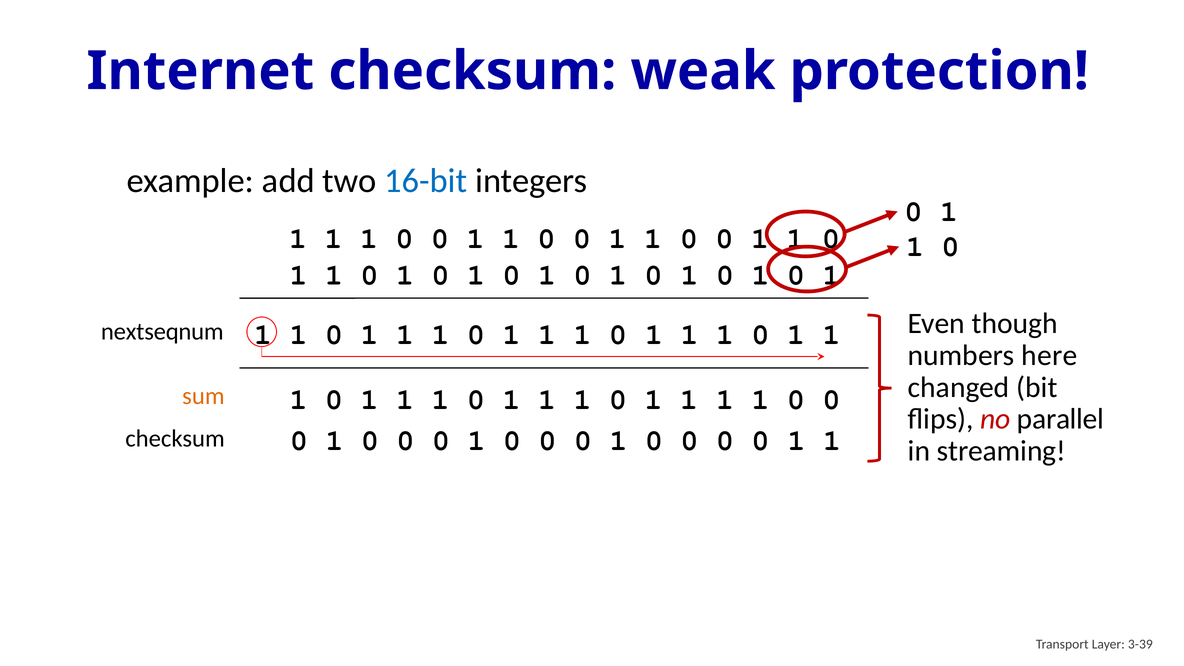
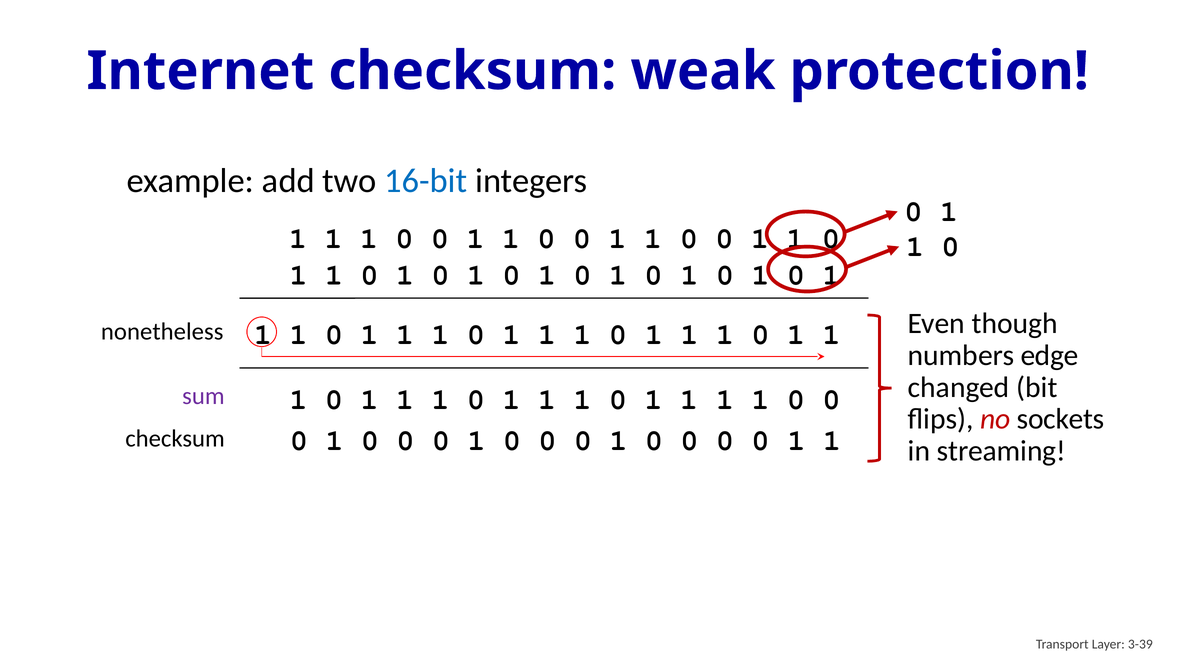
nextseqnum: nextseqnum -> nonetheless
here: here -> edge
sum colour: orange -> purple
parallel: parallel -> sockets
